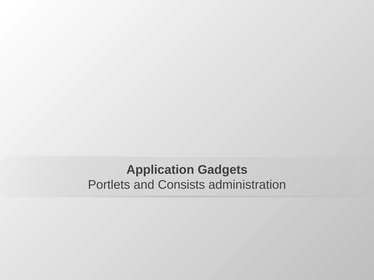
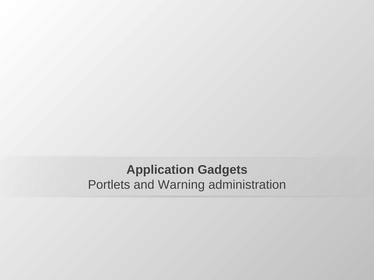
Consists: Consists -> Warning
